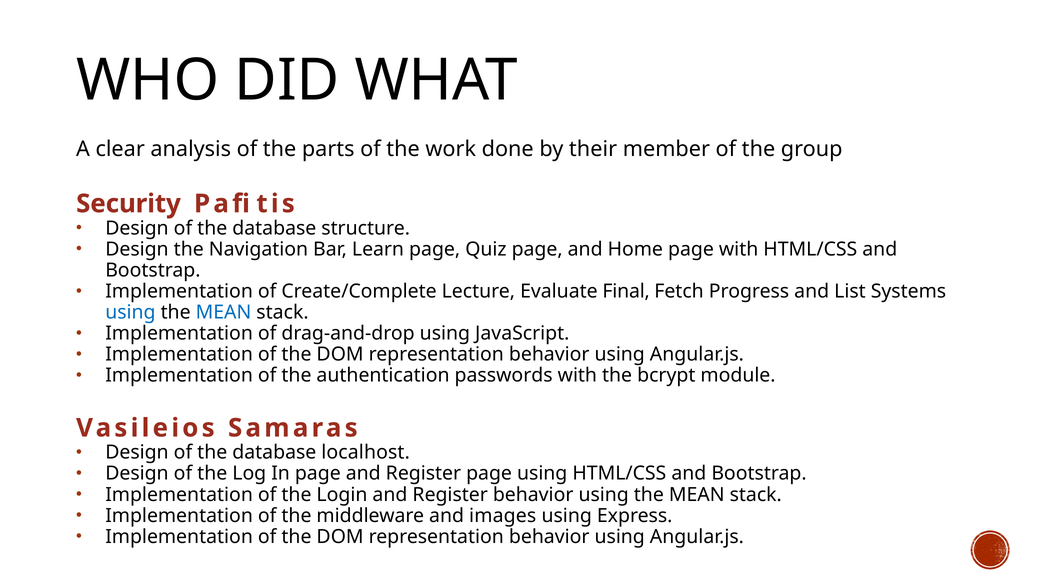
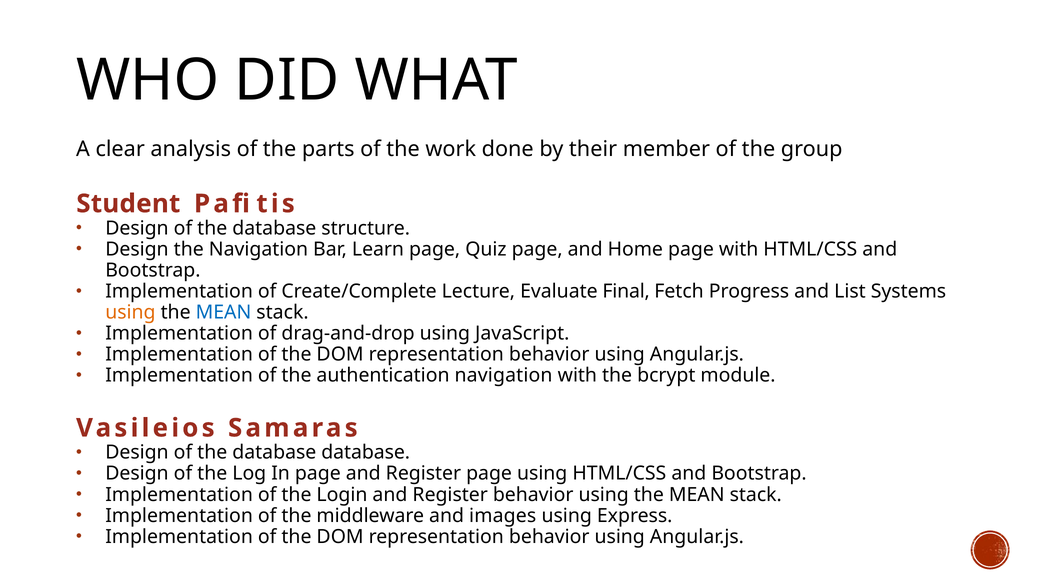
Security: Security -> Student
using at (130, 312) colour: blue -> orange
authentication passwords: passwords -> navigation
database localhost: localhost -> database
